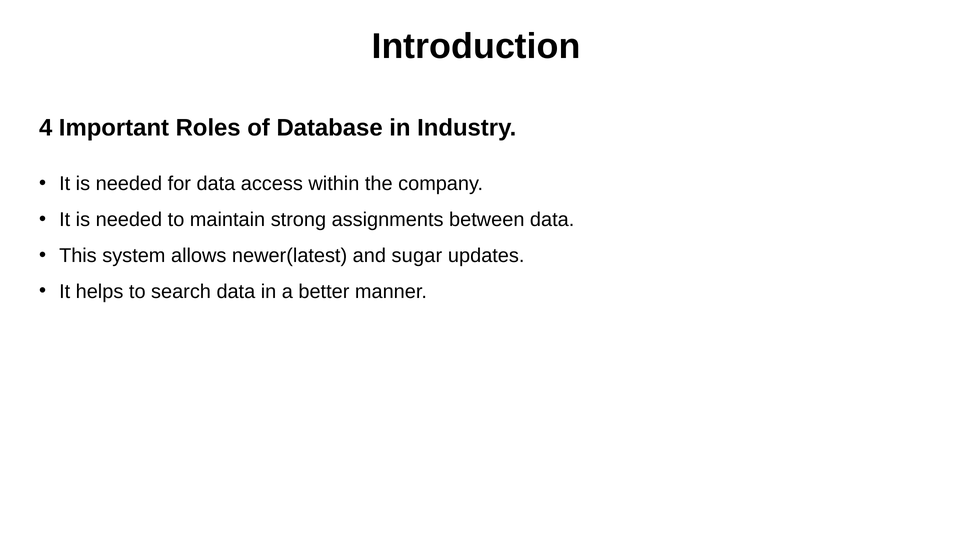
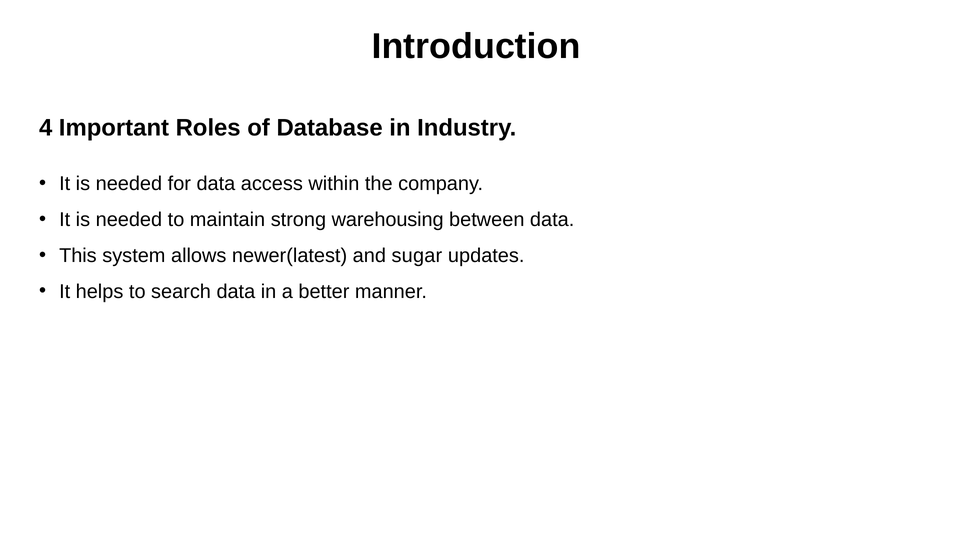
assignments: assignments -> warehousing
